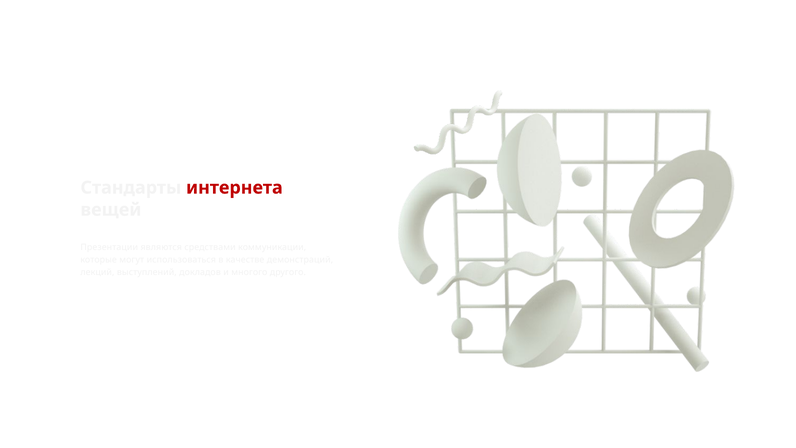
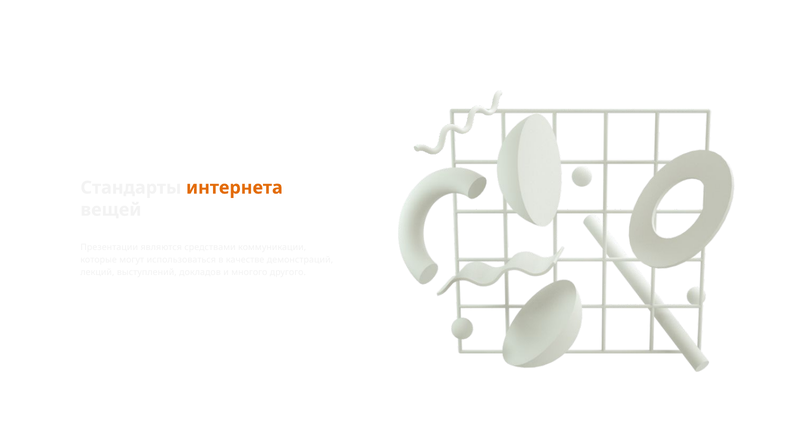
интернета colour: red -> orange
